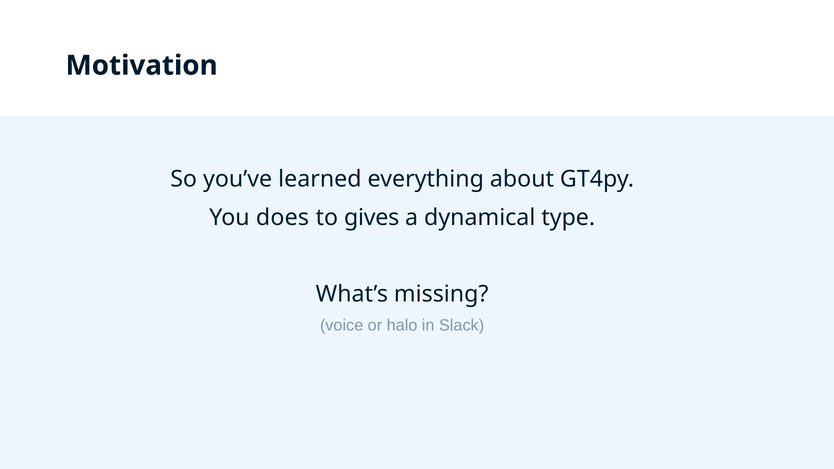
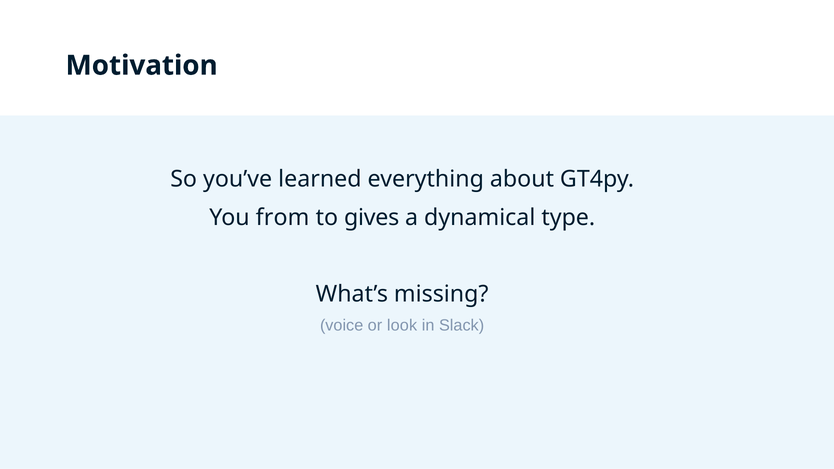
does: does -> from
halo: halo -> look
